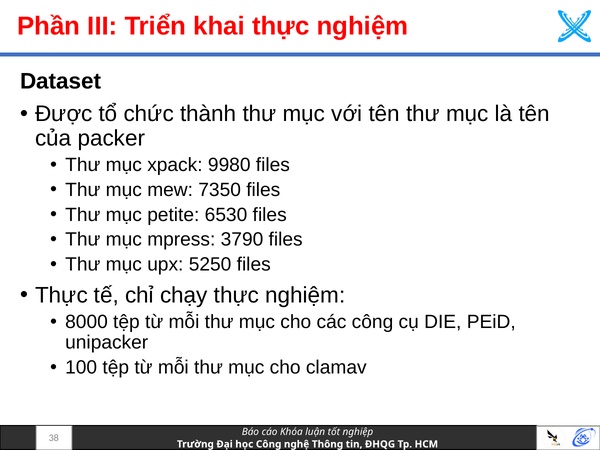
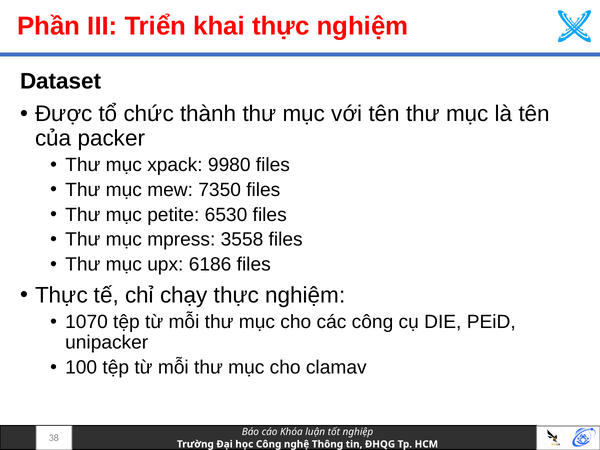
3790: 3790 -> 3558
5250: 5250 -> 6186
8000: 8000 -> 1070
